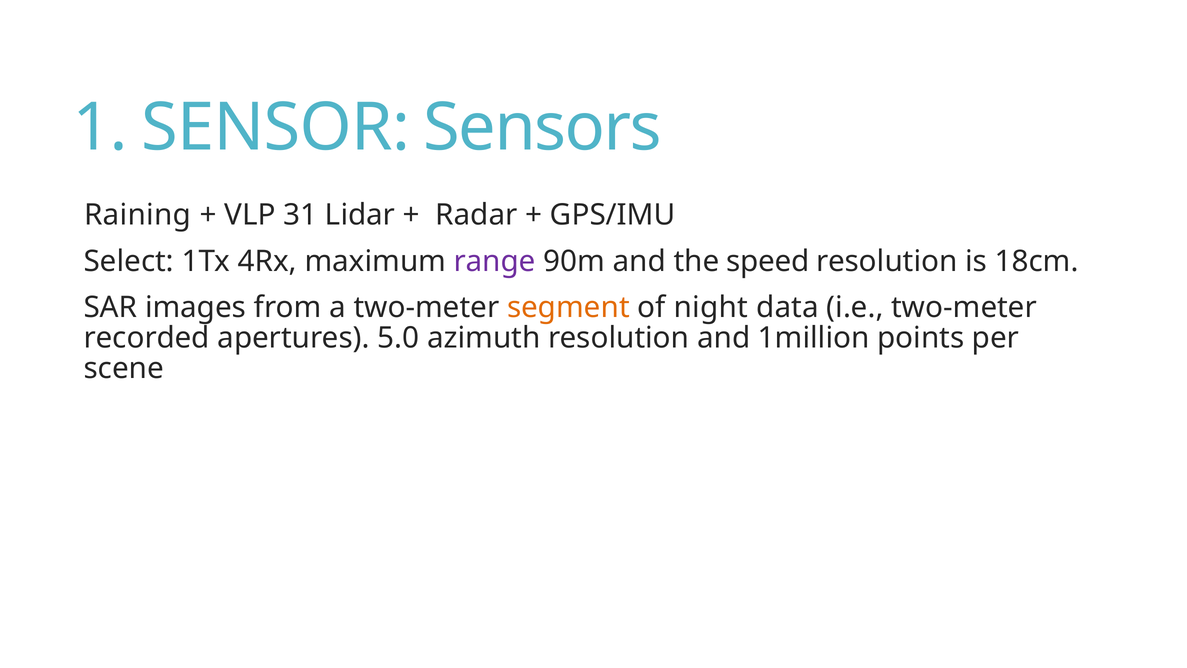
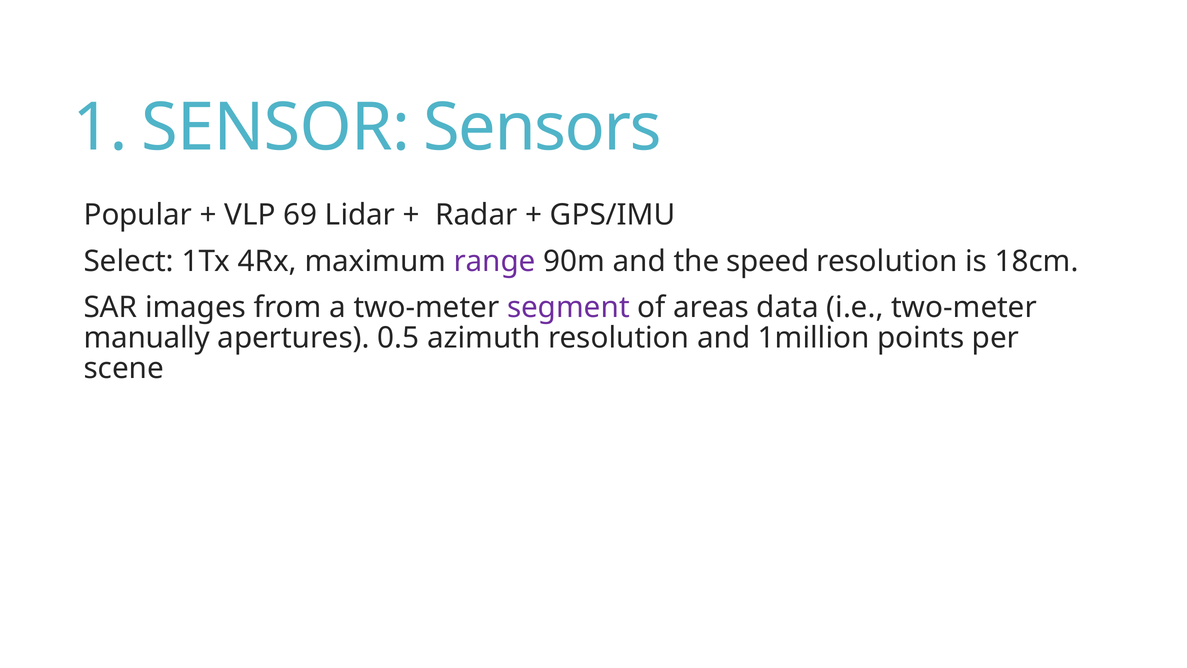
Raining: Raining -> Popular
31: 31 -> 69
segment colour: orange -> purple
night: night -> areas
recorded: recorded -> manually
5.0: 5.0 -> 0.5
